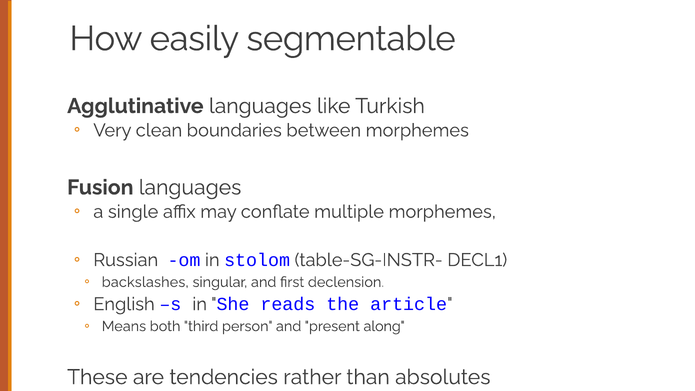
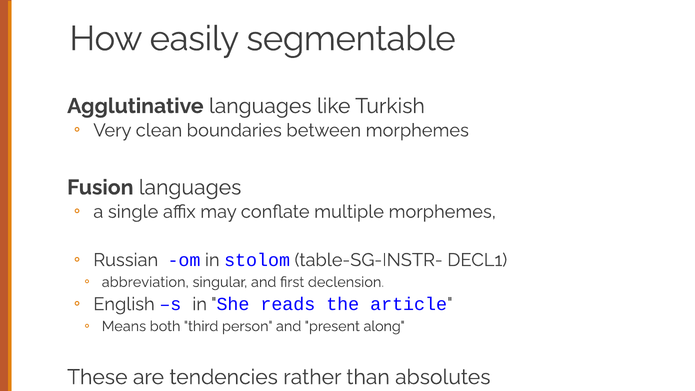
backslashes: backslashes -> abbreviation
